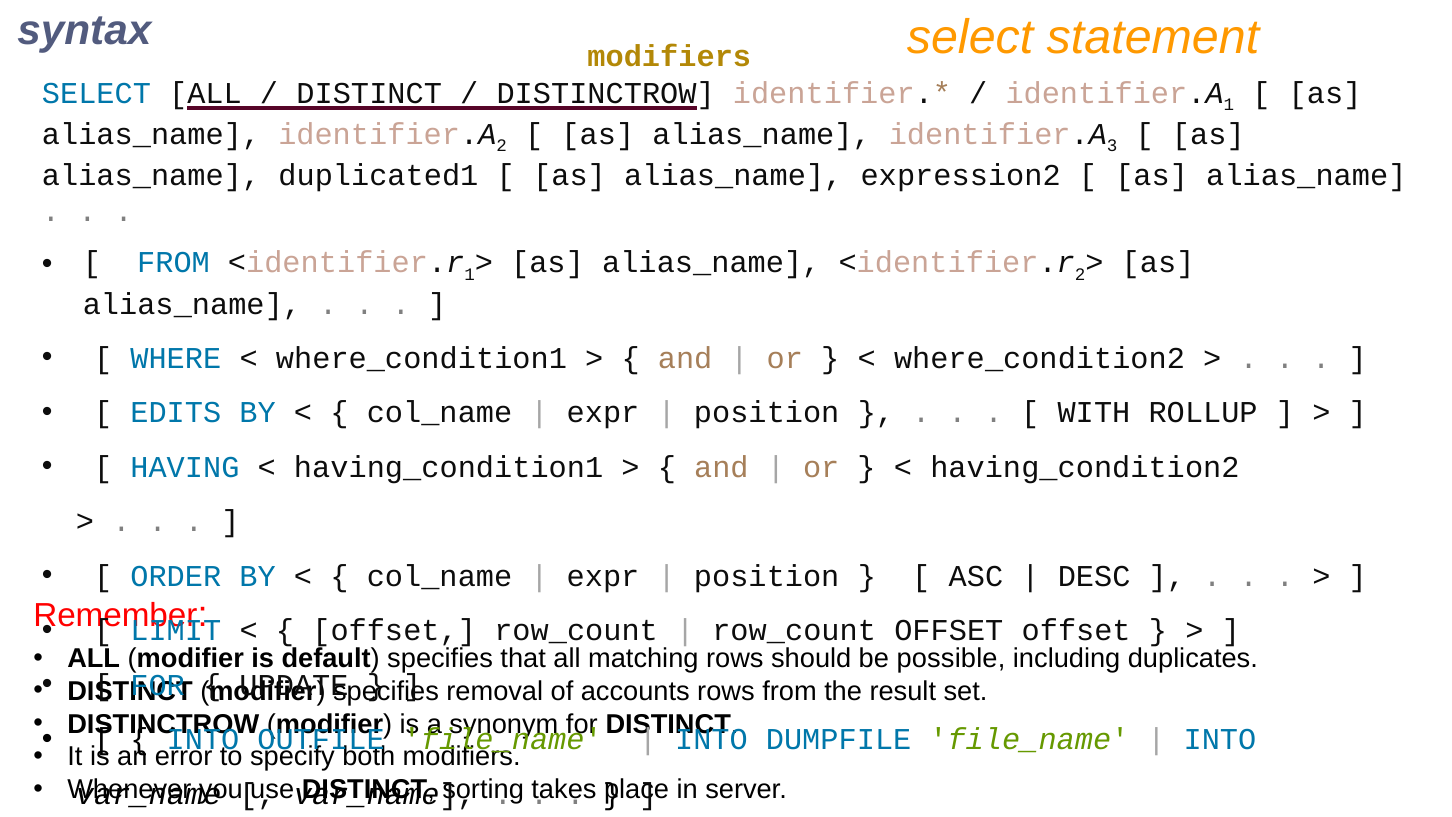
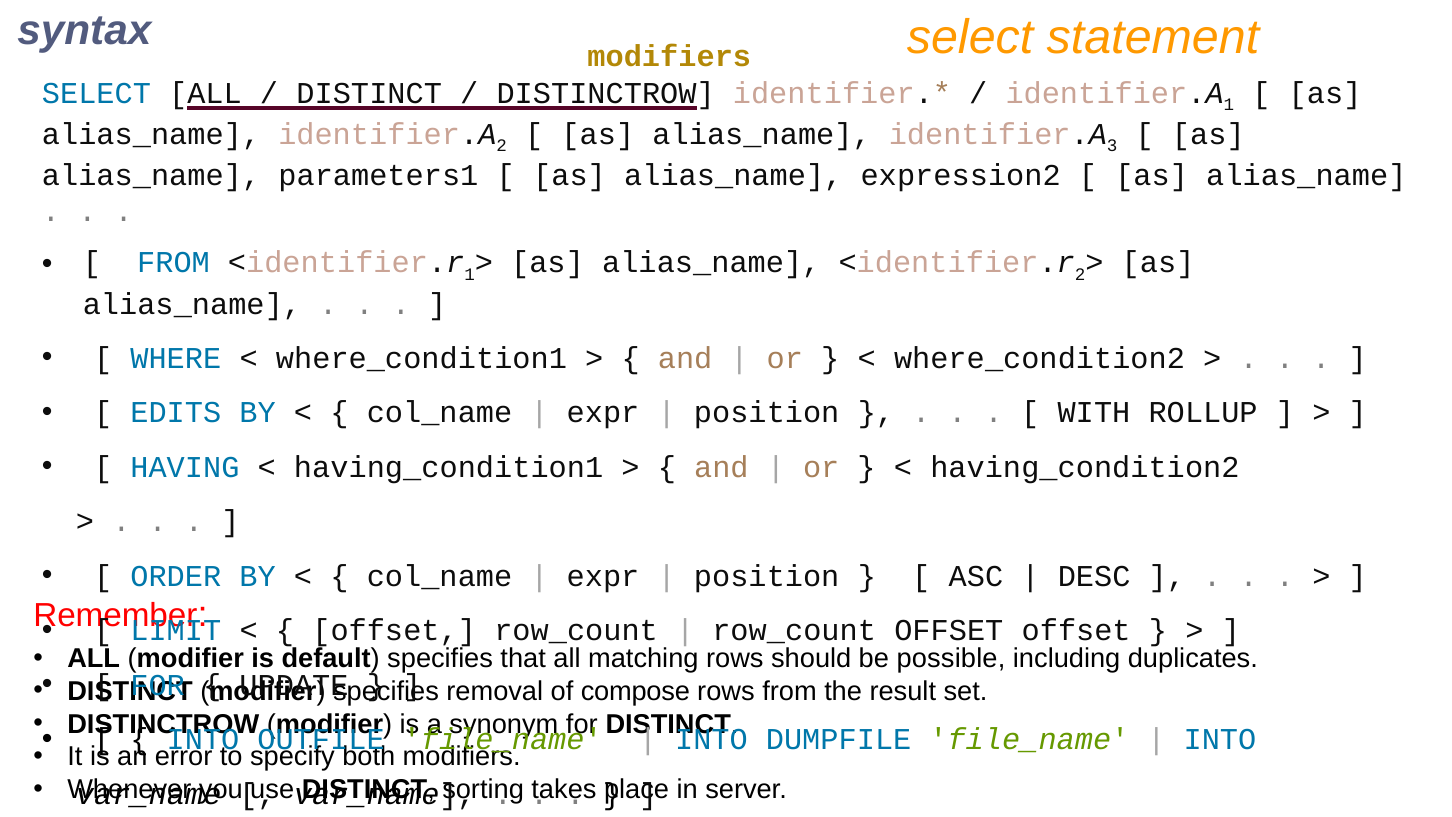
duplicated1: duplicated1 -> parameters1
accounts: accounts -> compose
